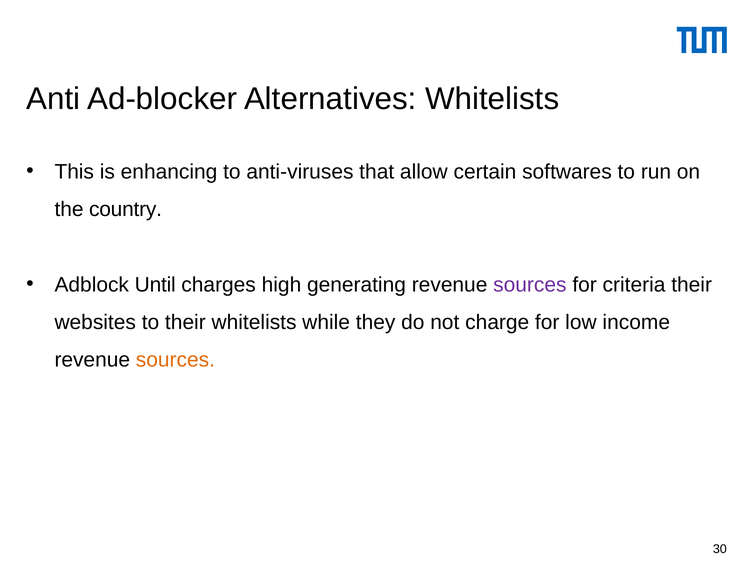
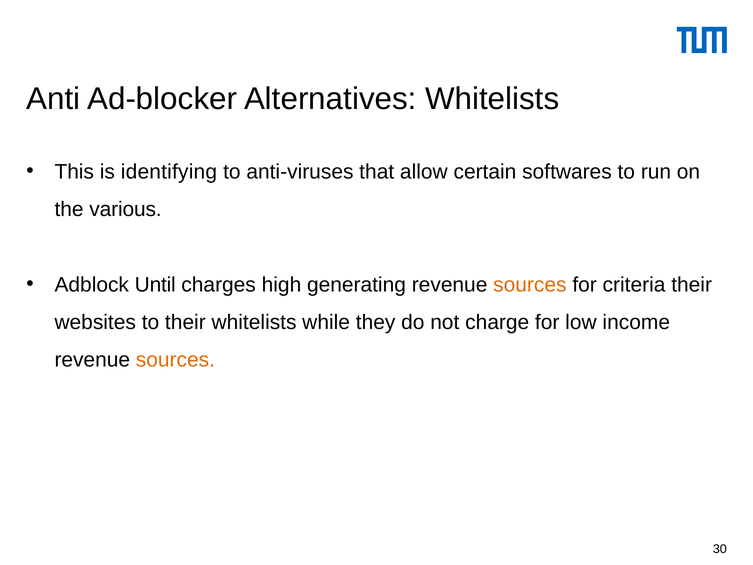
enhancing: enhancing -> identifying
country: country -> various
sources at (530, 285) colour: purple -> orange
